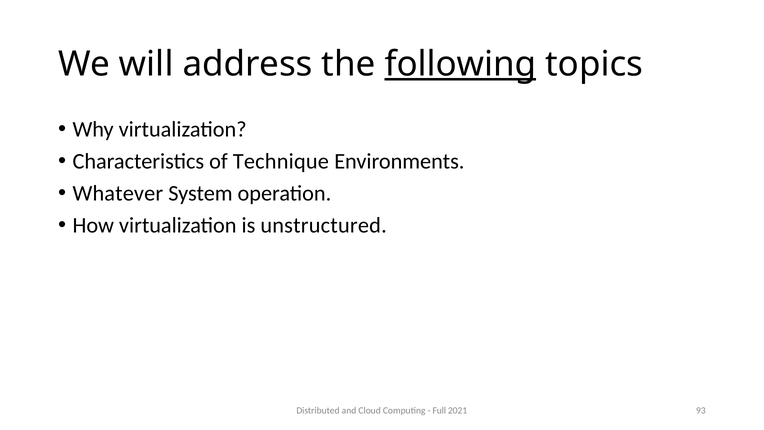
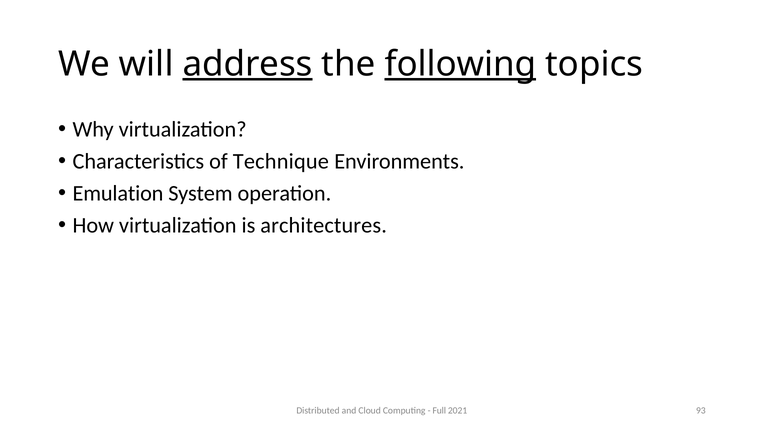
address underline: none -> present
Whatever: Whatever -> Emulation
unstructured: unstructured -> architectures
